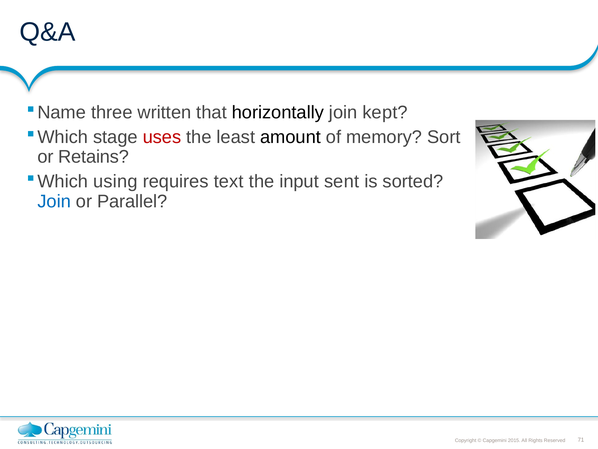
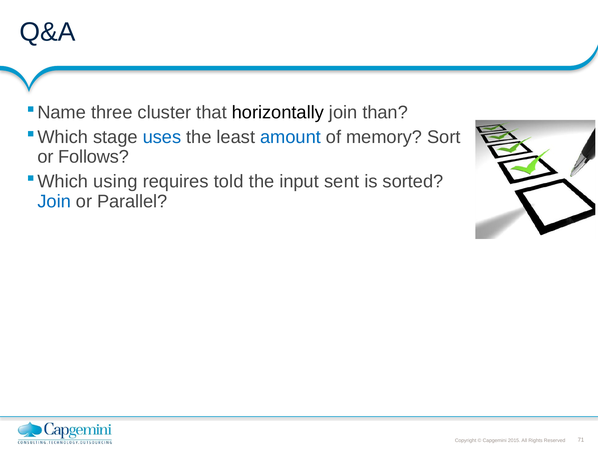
written: written -> cluster
kept: kept -> than
uses colour: red -> blue
amount colour: black -> blue
Retains: Retains -> Follows
text: text -> told
